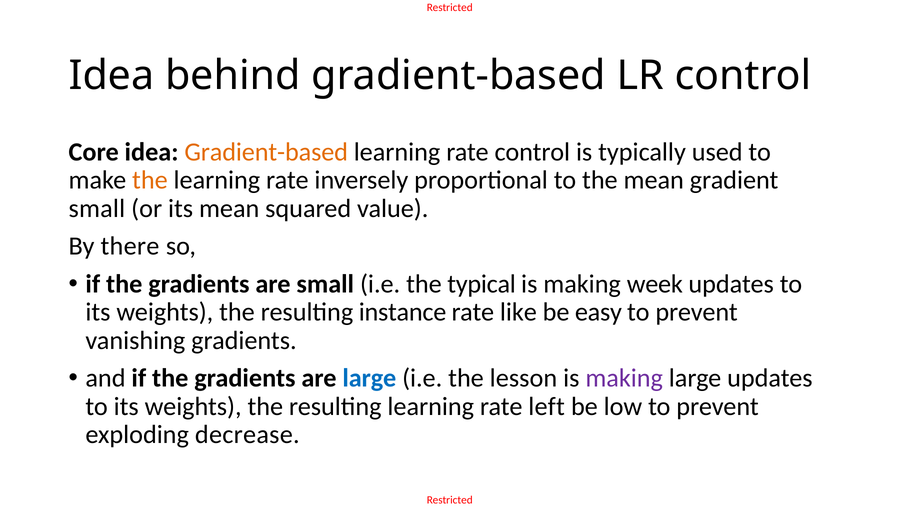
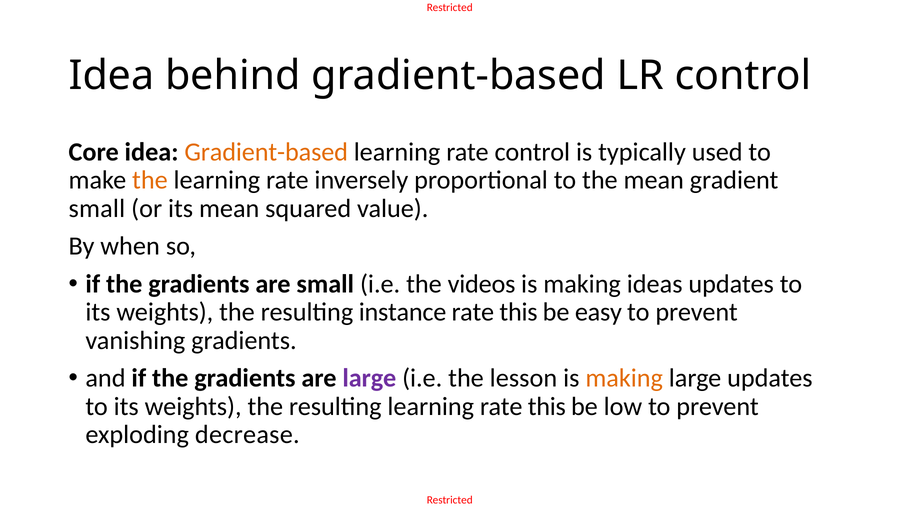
there: there -> when
typical: typical -> videos
week: week -> ideas
like at (518, 312): like -> this
large at (369, 378) colour: blue -> purple
making at (624, 378) colour: purple -> orange
learning rate left: left -> this
